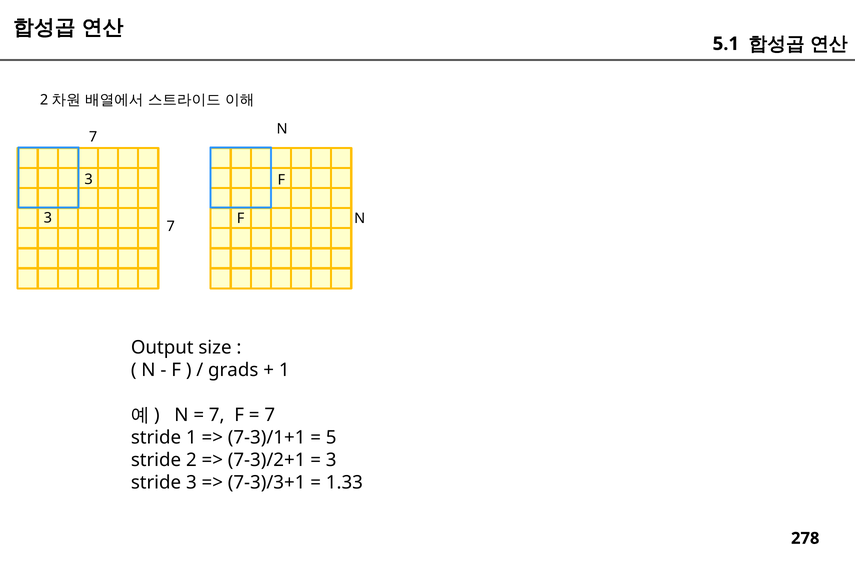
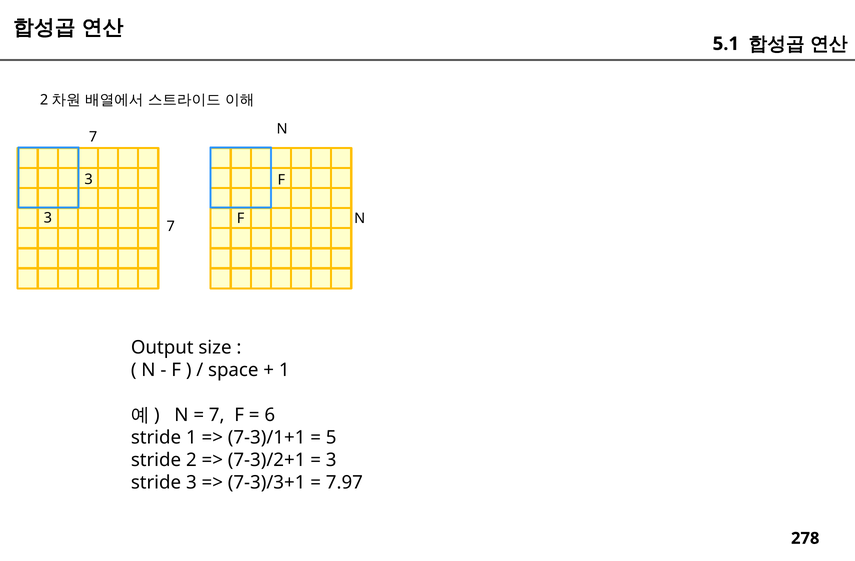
grads: grads -> space
7 at (270, 415): 7 -> 6
1.33: 1.33 -> 7.97
